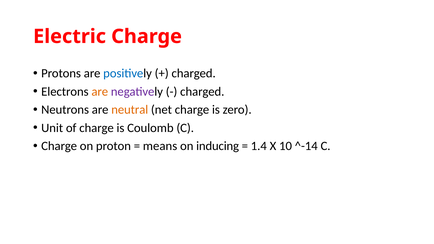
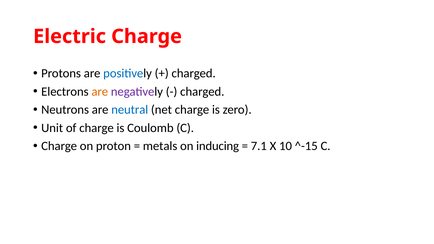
neutral colour: orange -> blue
means: means -> metals
1.4: 1.4 -> 7.1
^-14: ^-14 -> ^-15
